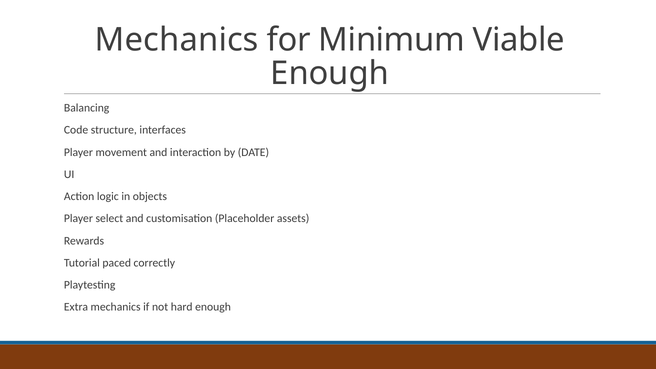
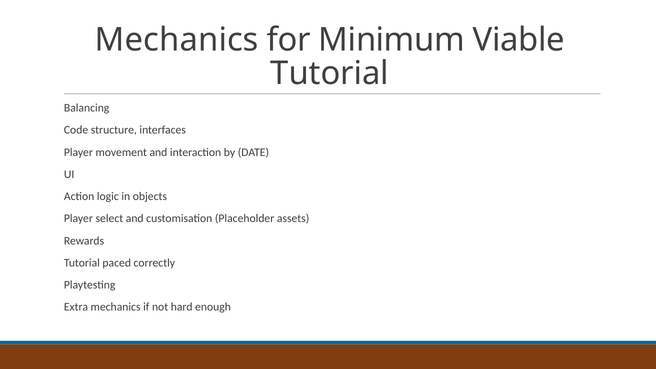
Enough at (330, 73): Enough -> Tutorial
